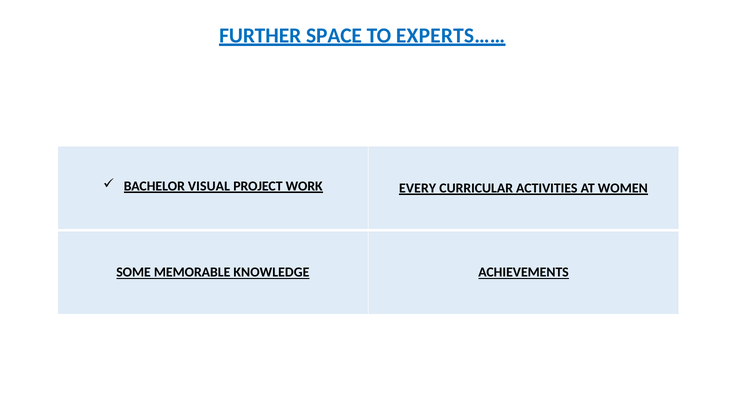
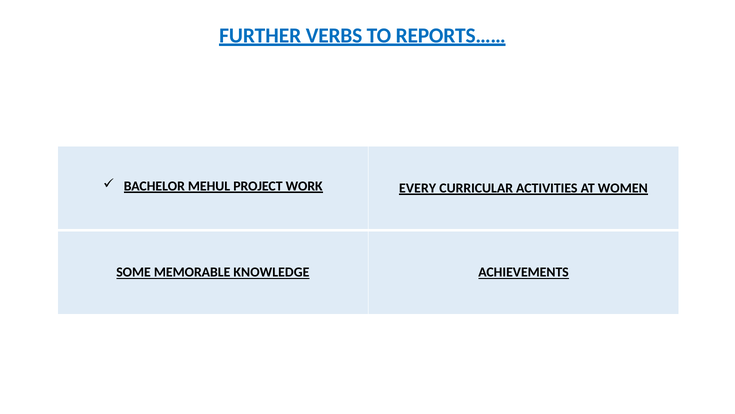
SPACE: SPACE -> VERBS
EXPERTS……: EXPERTS…… -> REPORTS……
VISUAL: VISUAL -> MEHUL
